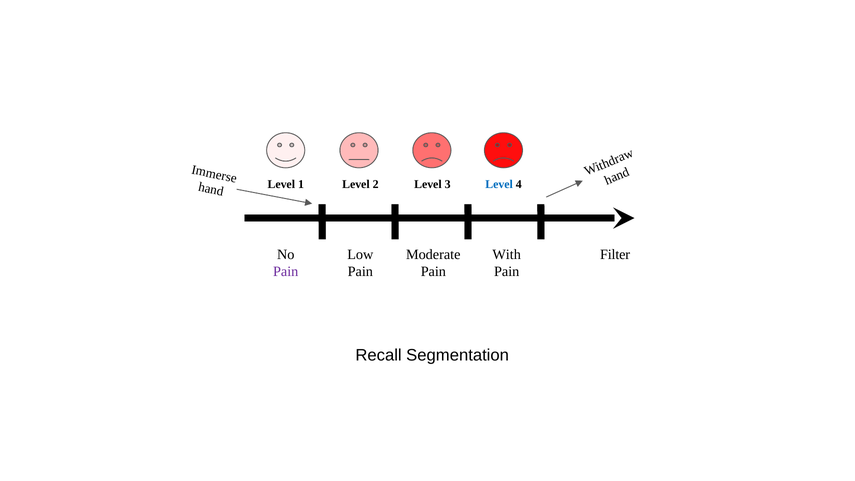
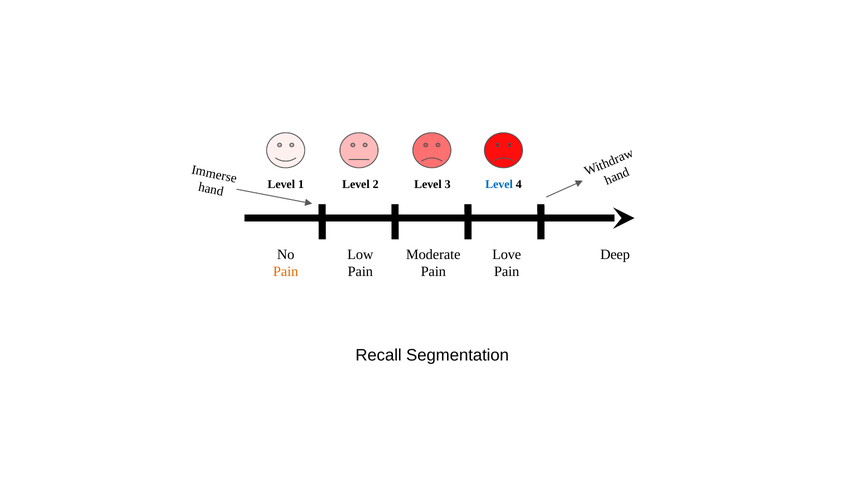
With: With -> Love
Filter: Filter -> Deep
Pain at (286, 272) colour: purple -> orange
